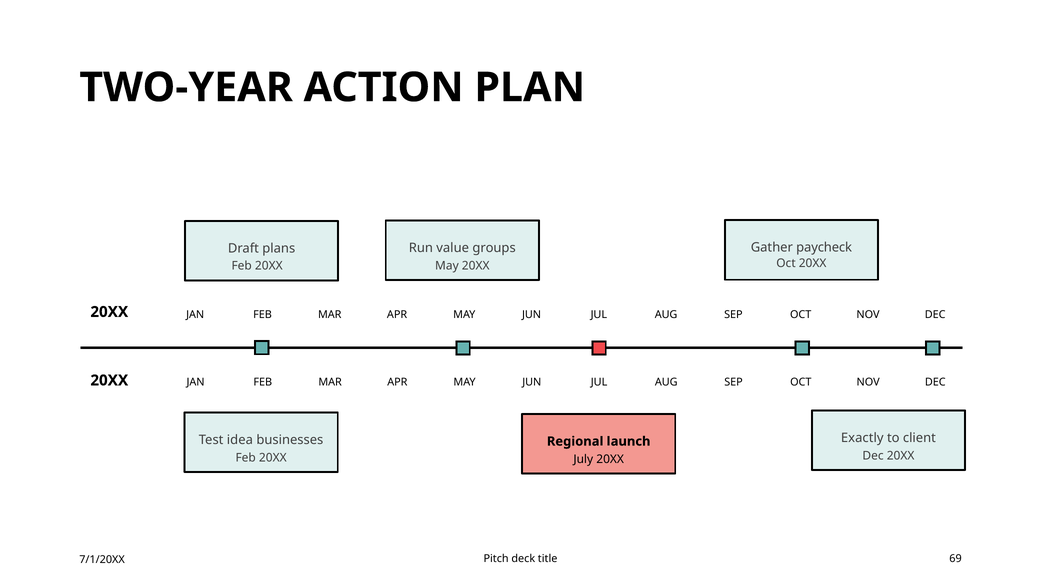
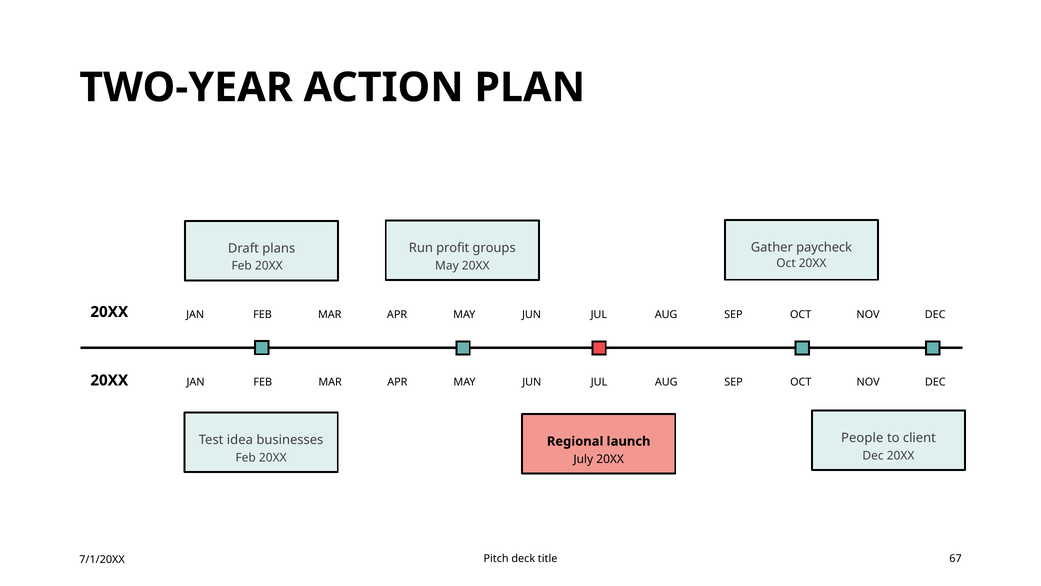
value: value -> profit
Exactly: Exactly -> People
69: 69 -> 67
